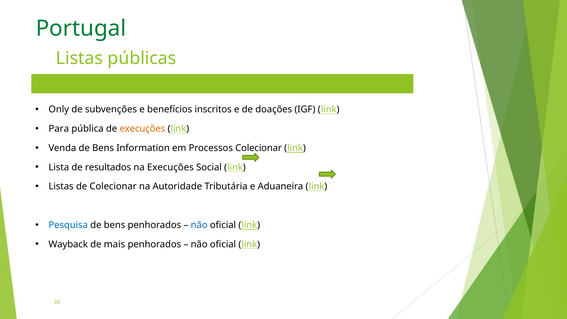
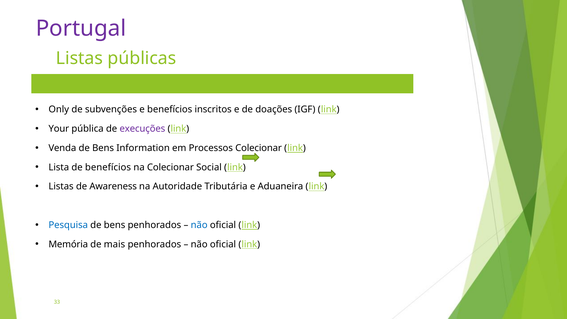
Portugal colour: green -> purple
Para: Para -> Your
execuções at (142, 129) colour: orange -> purple
de resultados: resultados -> benefícios
na Execuções: Execuções -> Colecionar
de Colecionar: Colecionar -> Awareness
Wayback: Wayback -> Memória
